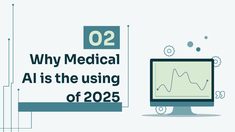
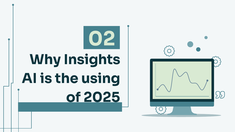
Medical: Medical -> Insights
